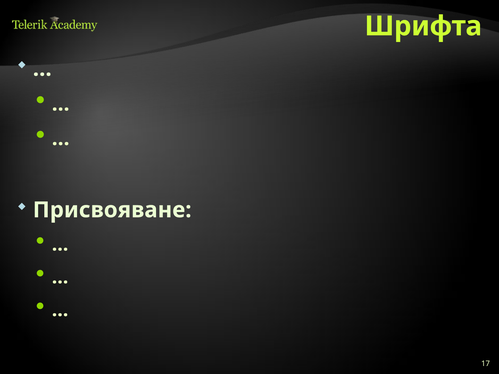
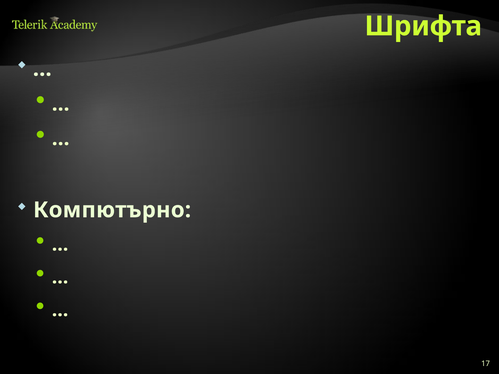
Присвояване: Присвояване -> Компютърно
